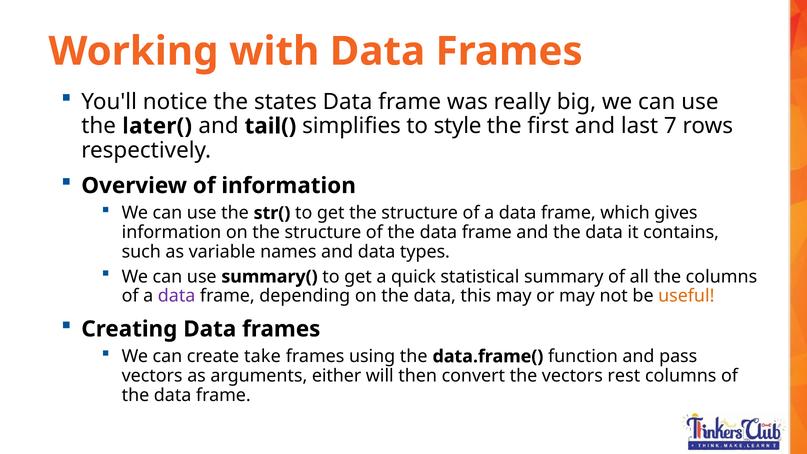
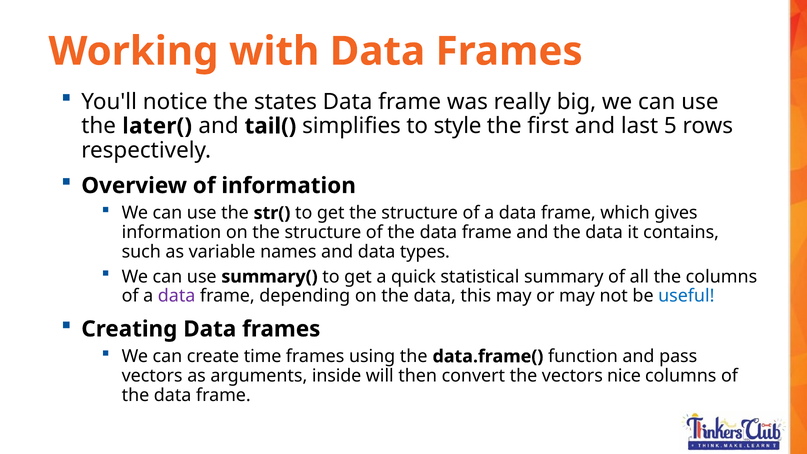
7: 7 -> 5
useful colour: orange -> blue
take: take -> time
either: either -> inside
rest: rest -> nice
